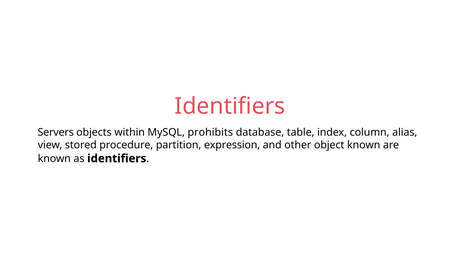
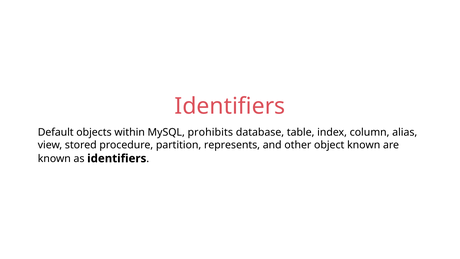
Servers: Servers -> Default
expression: expression -> represents
